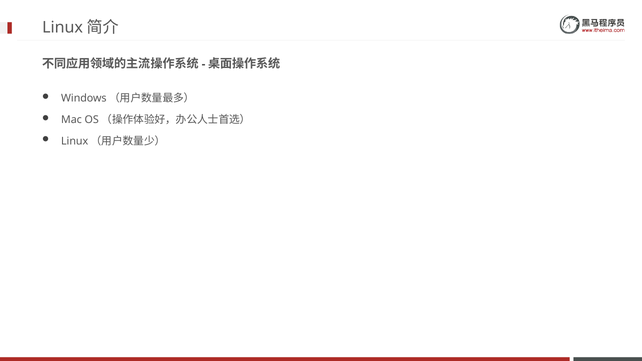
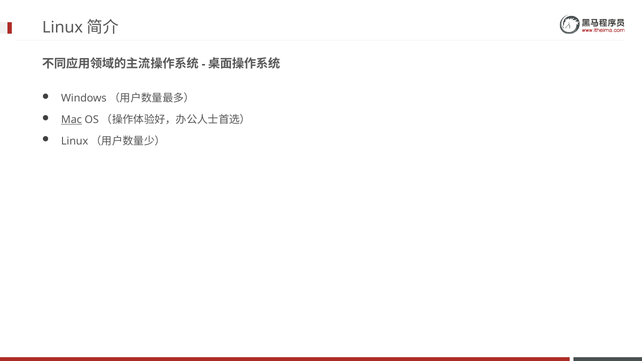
Mac underline: none -> present
